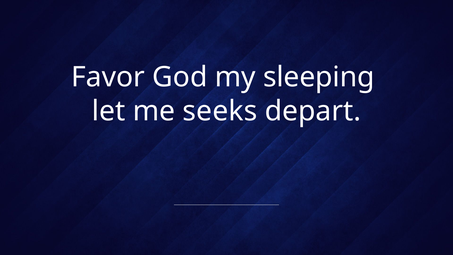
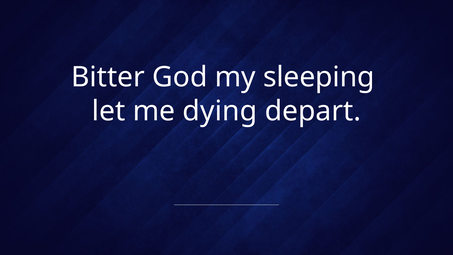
Favor: Favor -> Bitter
seeks: seeks -> dying
